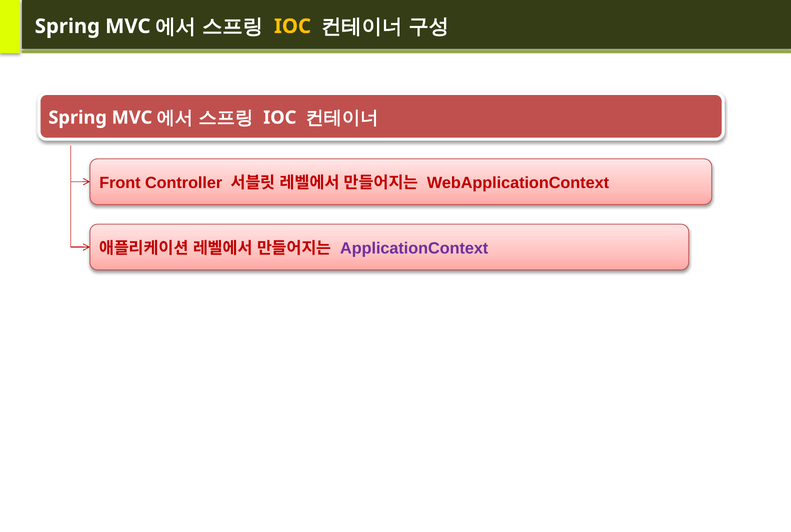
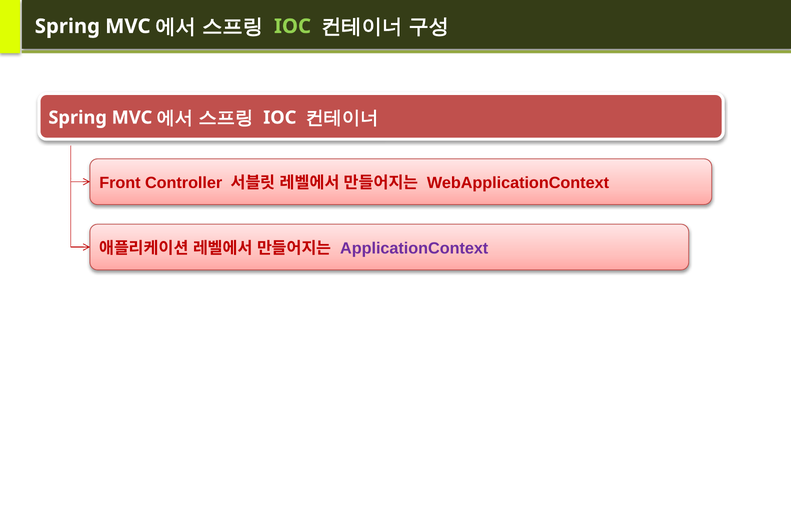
IOC at (293, 26) colour: yellow -> light green
